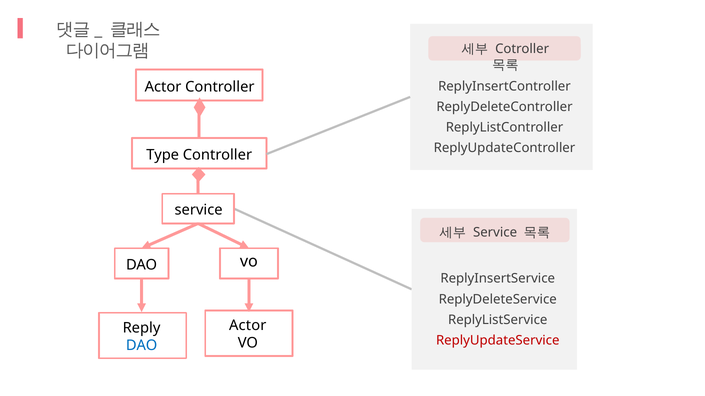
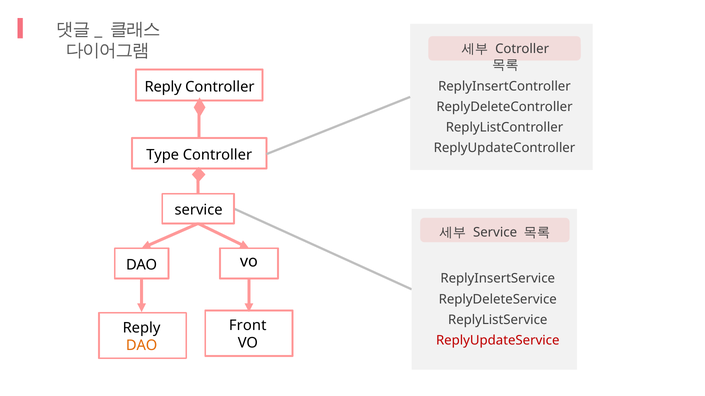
Actor at (163, 87): Actor -> Reply
Actor at (248, 326): Actor -> Front
DAO at (142, 346) colour: blue -> orange
